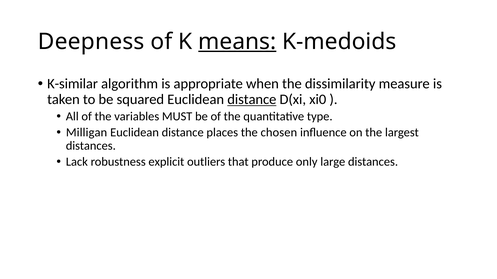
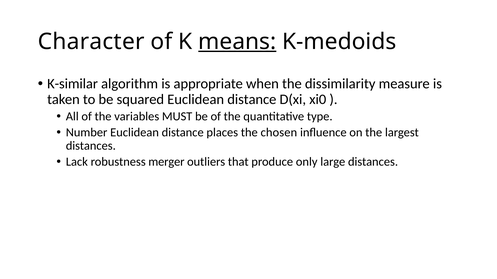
Deepness: Deepness -> Character
distance at (252, 100) underline: present -> none
Milligan: Milligan -> Number
explicit: explicit -> merger
